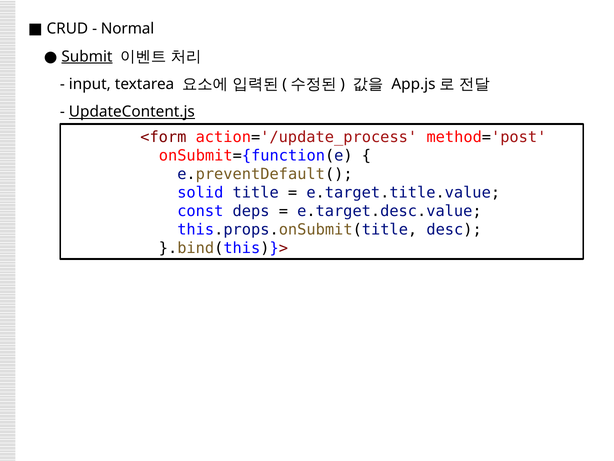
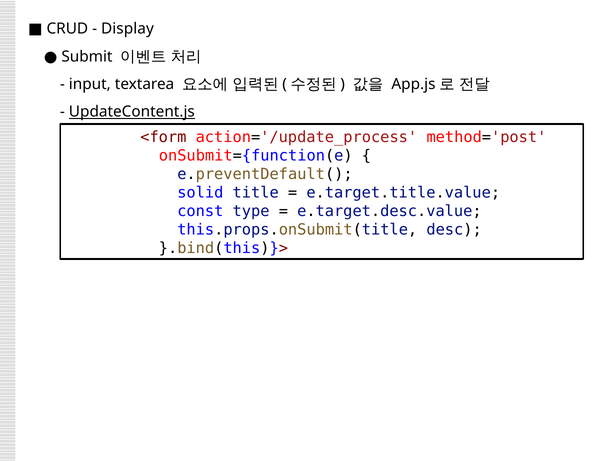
Normal: Normal -> Display
Submit underline: present -> none
deps: deps -> type
